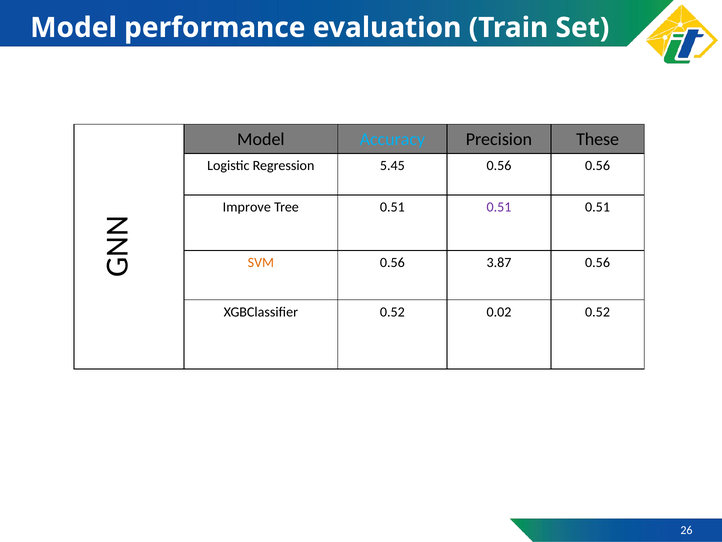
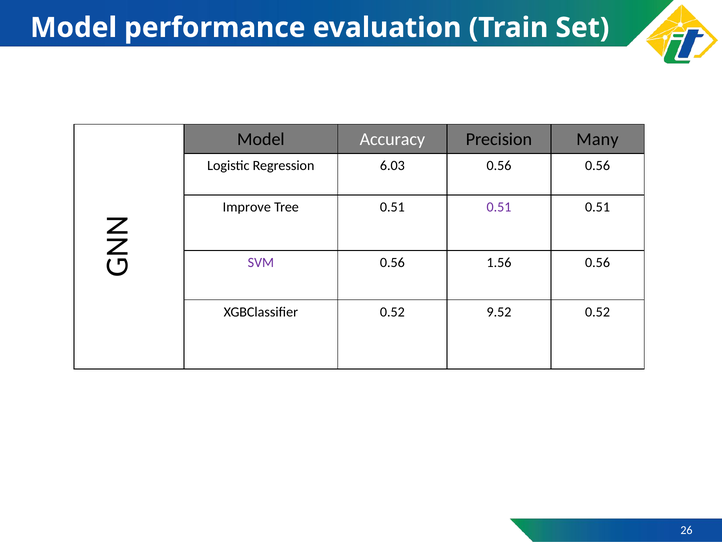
Accuracy colour: light blue -> white
These: These -> Many
5.45: 5.45 -> 6.03
SVM colour: orange -> purple
3.87: 3.87 -> 1.56
0.02: 0.02 -> 9.52
